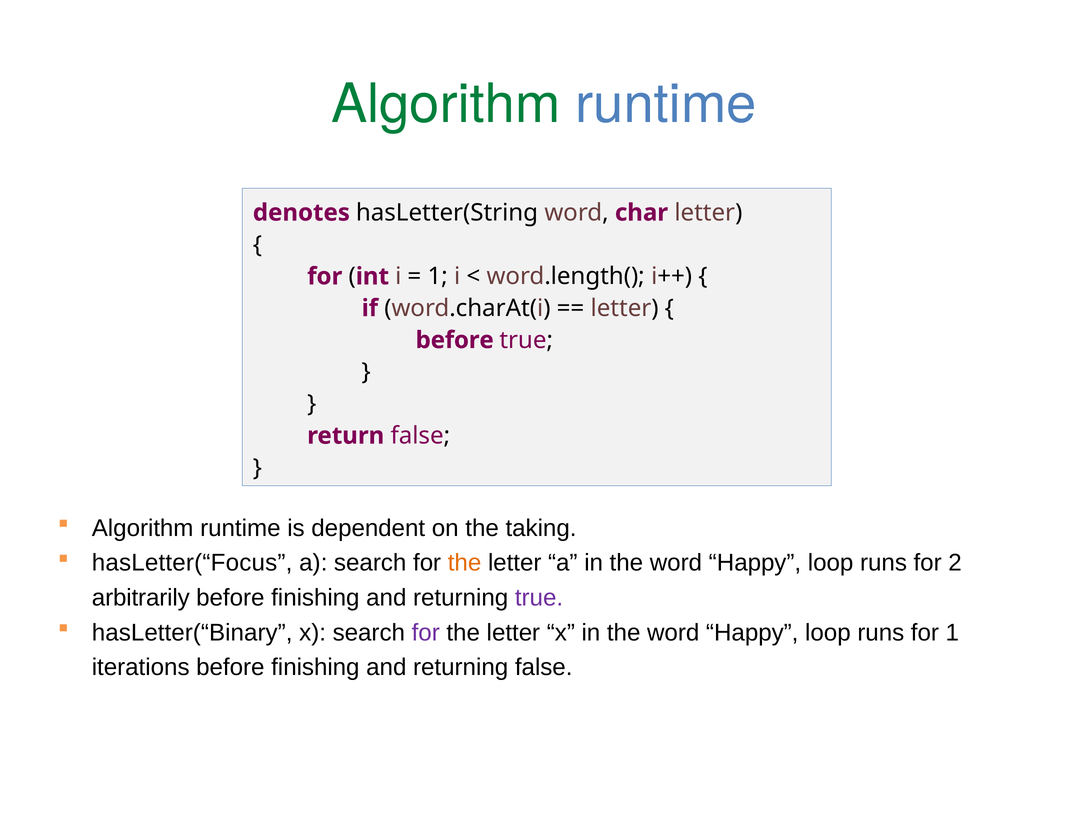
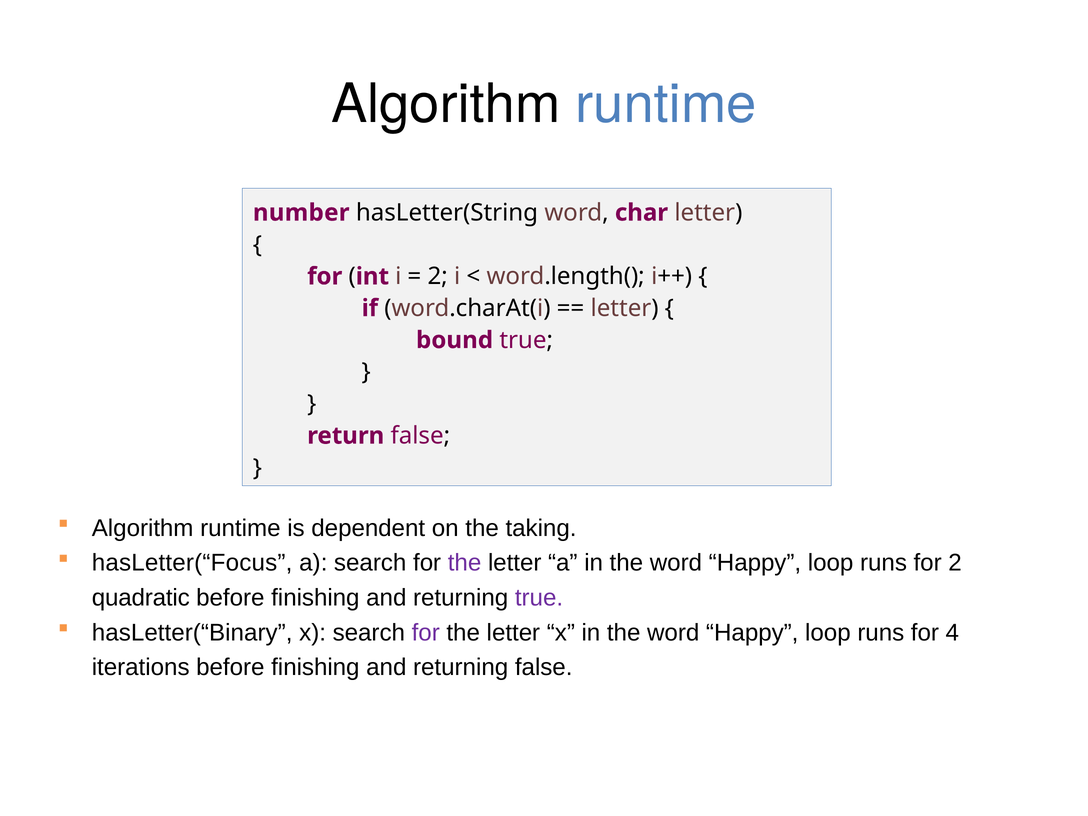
Algorithm at (446, 104) colour: green -> black
denotes: denotes -> number
1 at (438, 276): 1 -> 2
before at (455, 340): before -> bound
the at (465, 563) colour: orange -> purple
arbitrarily: arbitrarily -> quadratic
for 1: 1 -> 4
